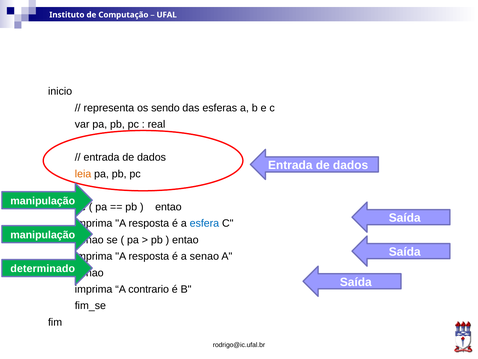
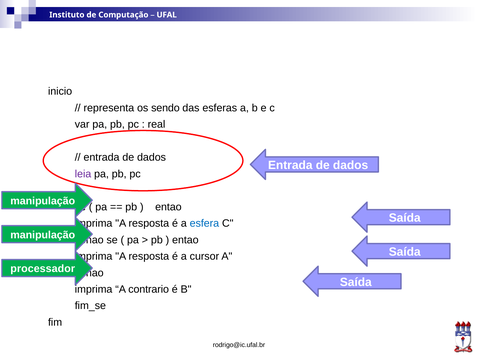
leia colour: orange -> purple
é a senao: senao -> cursor
determinado: determinado -> processador
